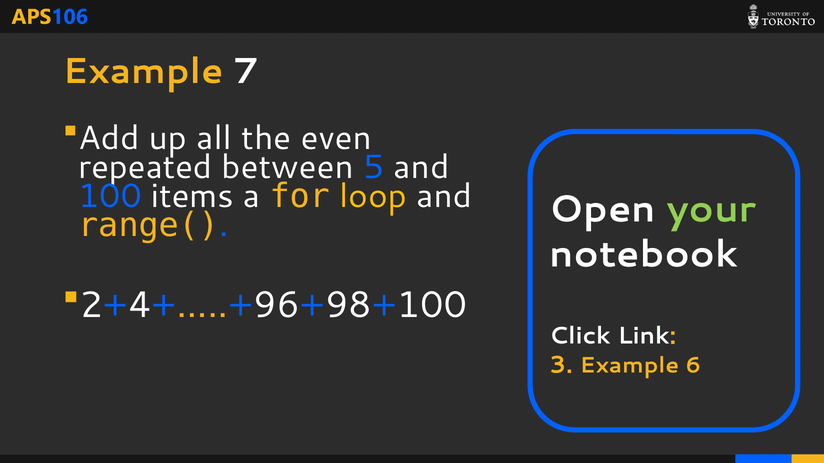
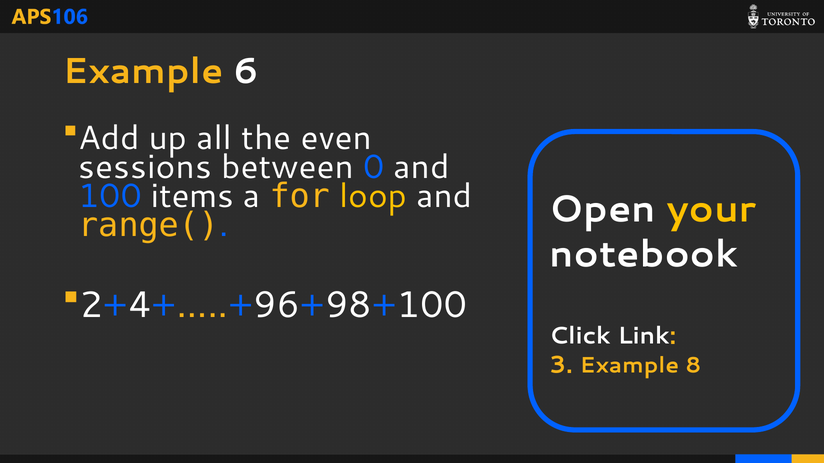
7: 7 -> 6
repeated: repeated -> sessions
5: 5 -> 0
your colour: light green -> yellow
6: 6 -> 8
